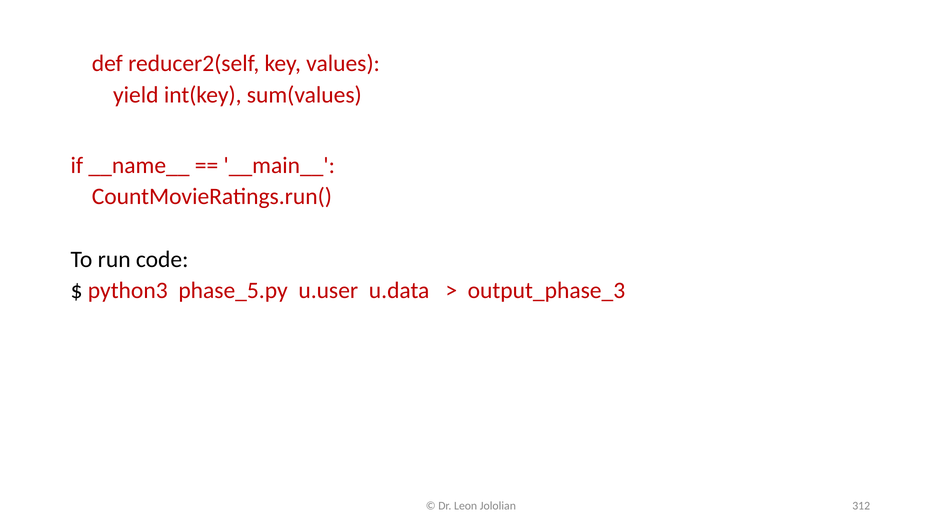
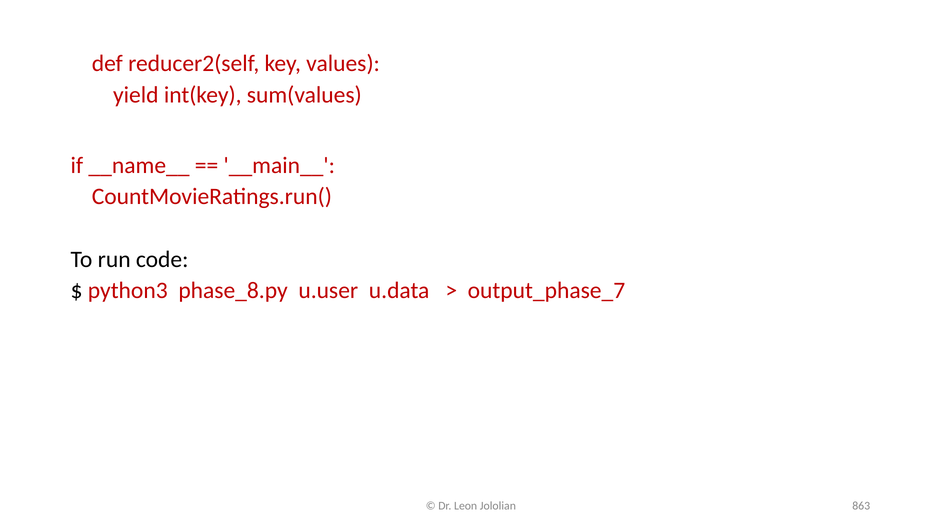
phase_5.py: phase_5.py -> phase_8.py
output_phase_3: output_phase_3 -> output_phase_7
312: 312 -> 863
